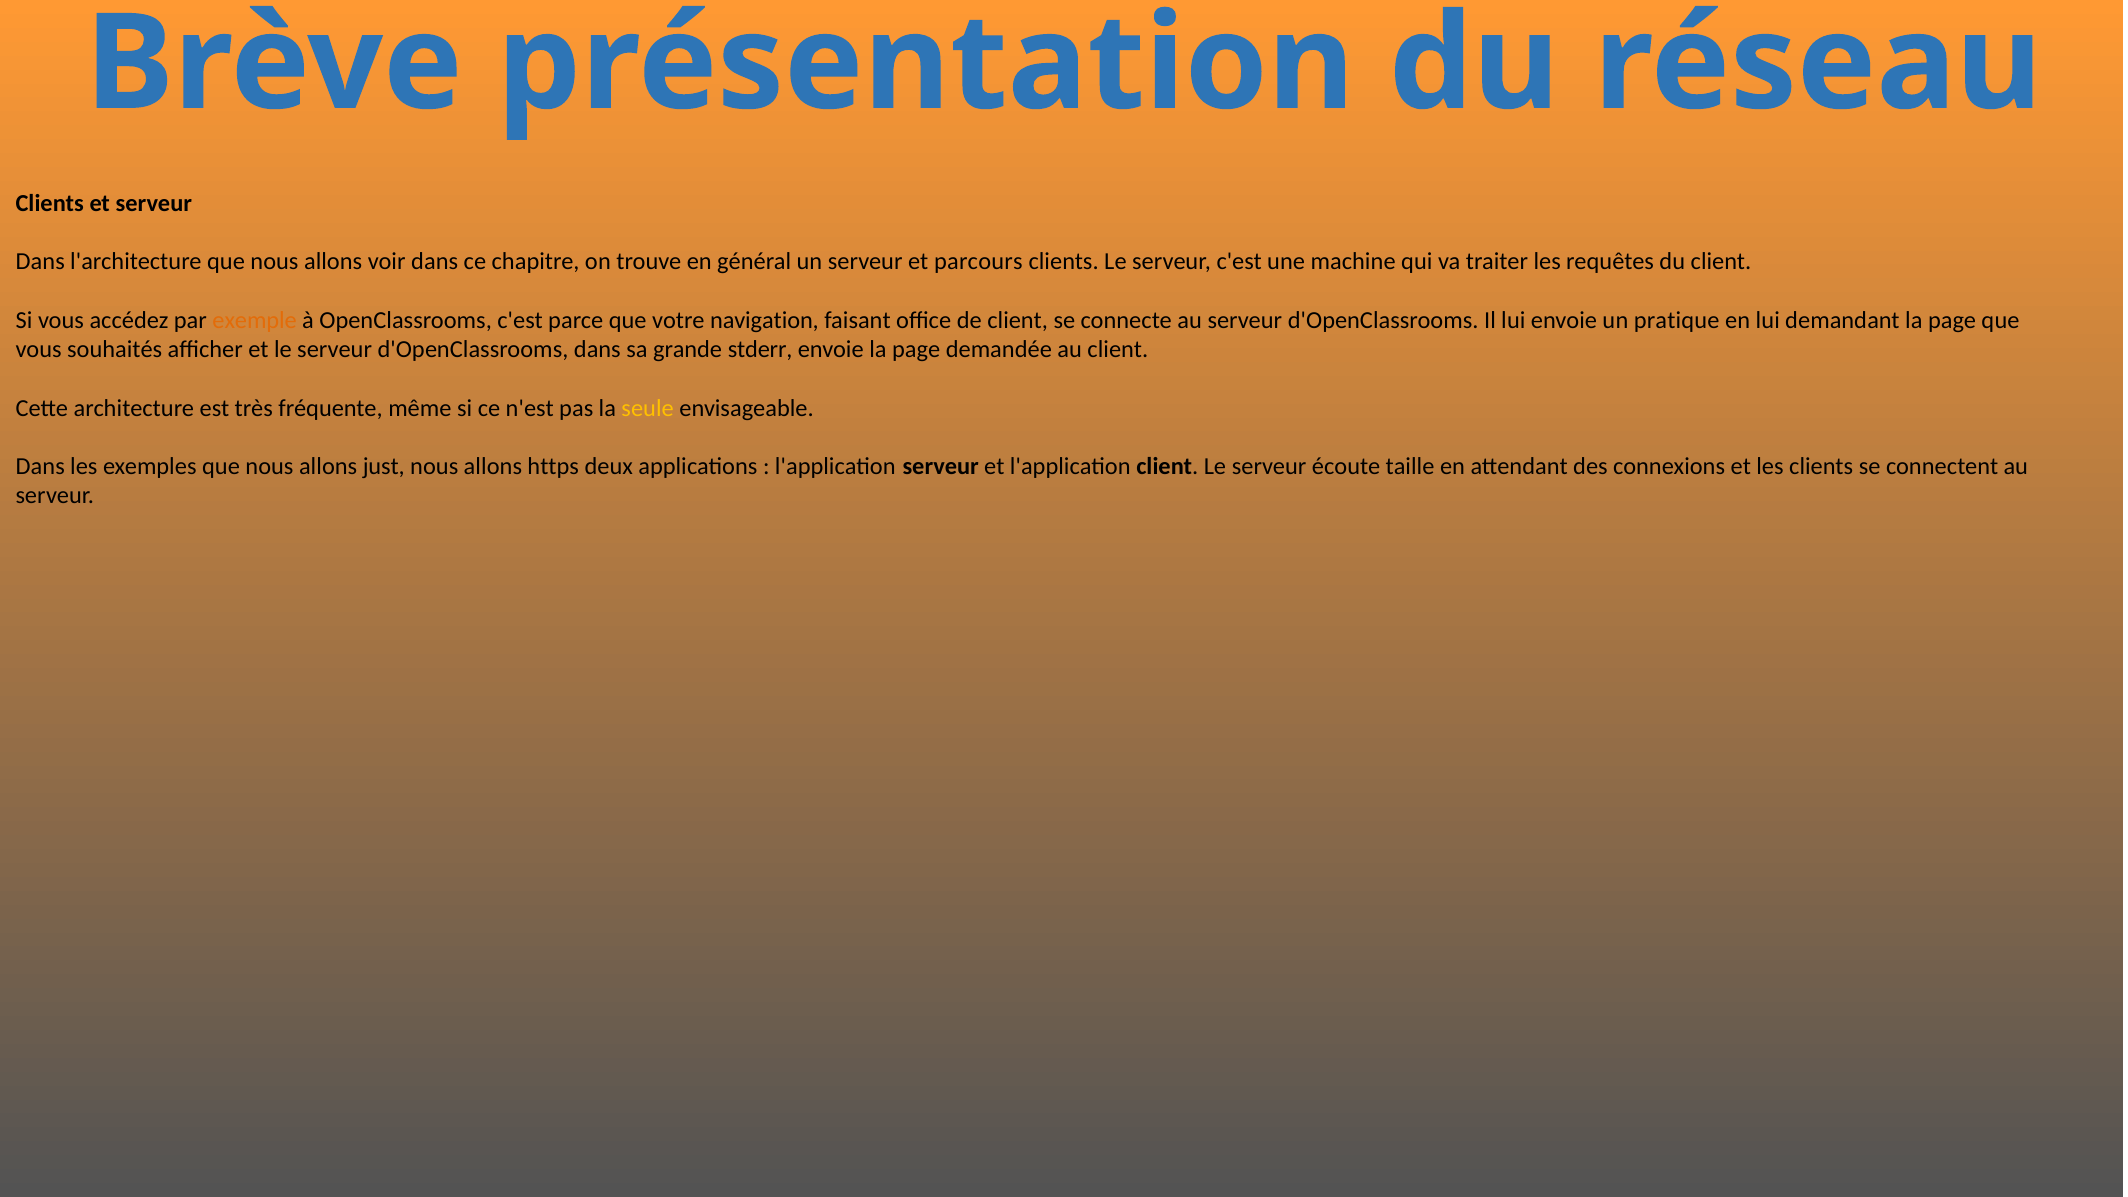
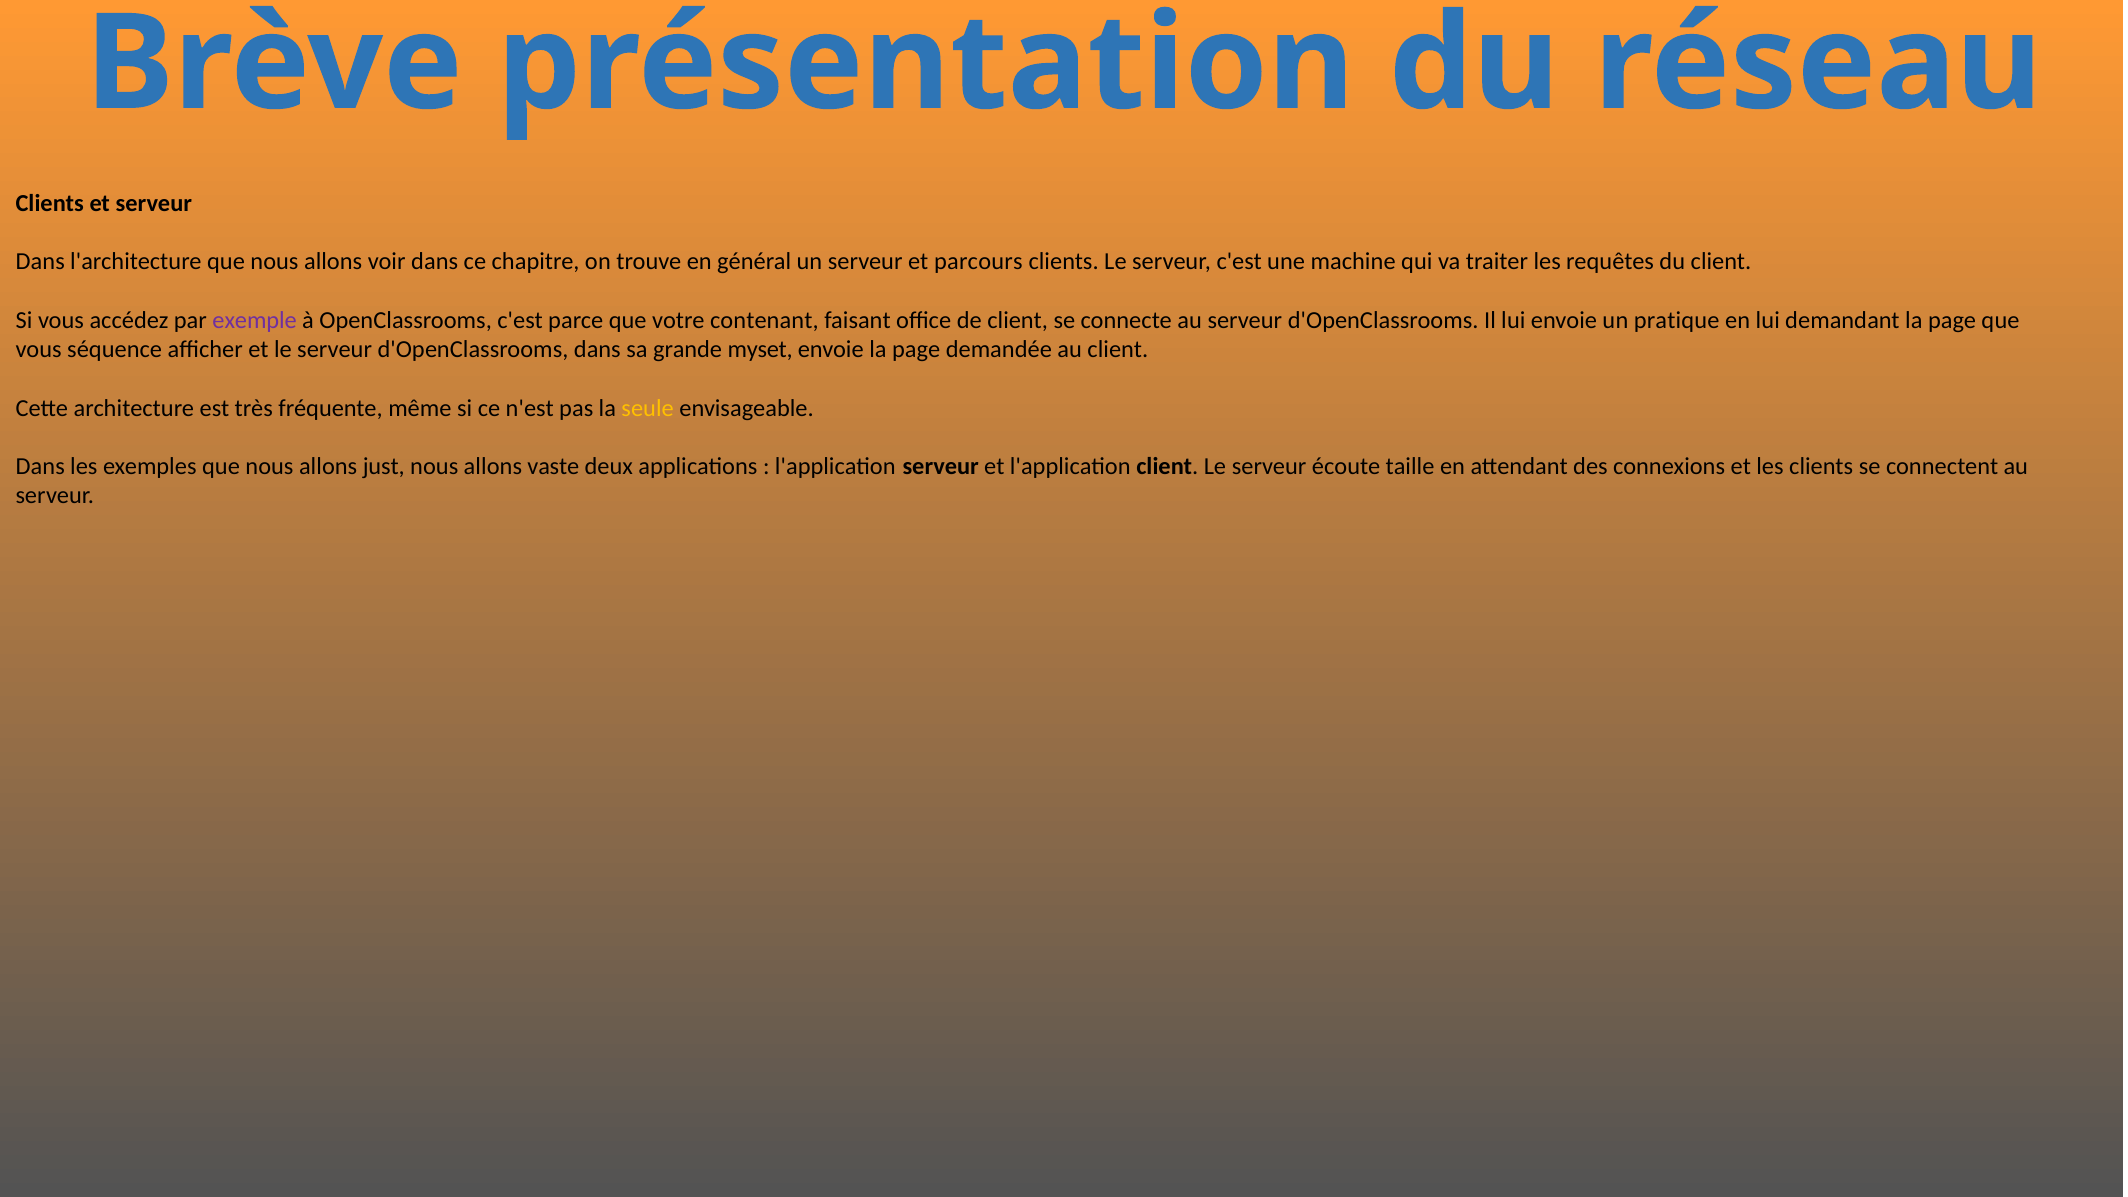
exemple colour: orange -> purple
navigation: navigation -> contenant
souhaités: souhaités -> séquence
stderr: stderr -> myset
https: https -> vaste
